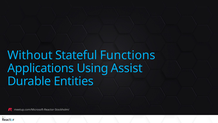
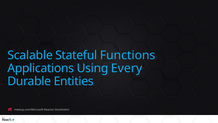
Without: Without -> Scalable
Assist: Assist -> Every
